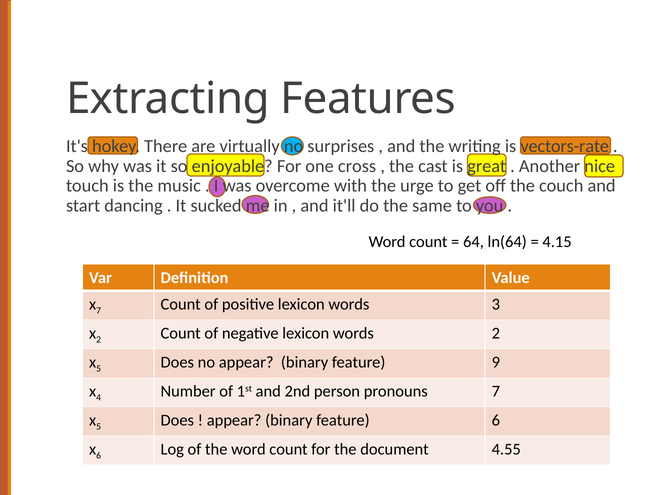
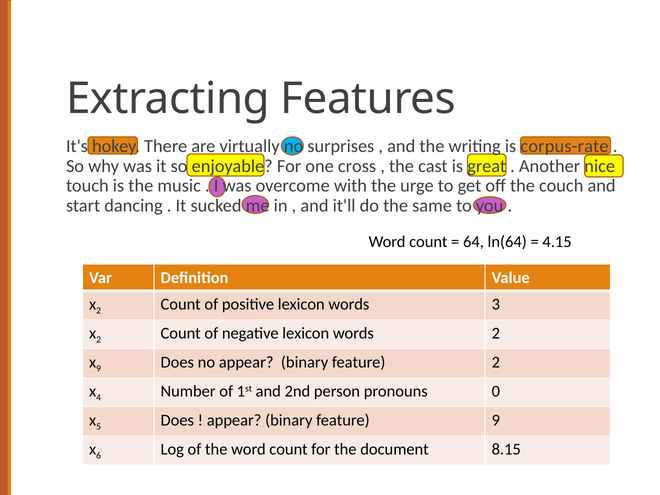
vectors-rate: vectors-rate -> corpus-rate
7 at (99, 311): 7 -> 2
5 at (99, 369): 5 -> 9
feature 9: 9 -> 2
pronouns 7: 7 -> 0
feature 6: 6 -> 9
4.55: 4.55 -> 8.15
